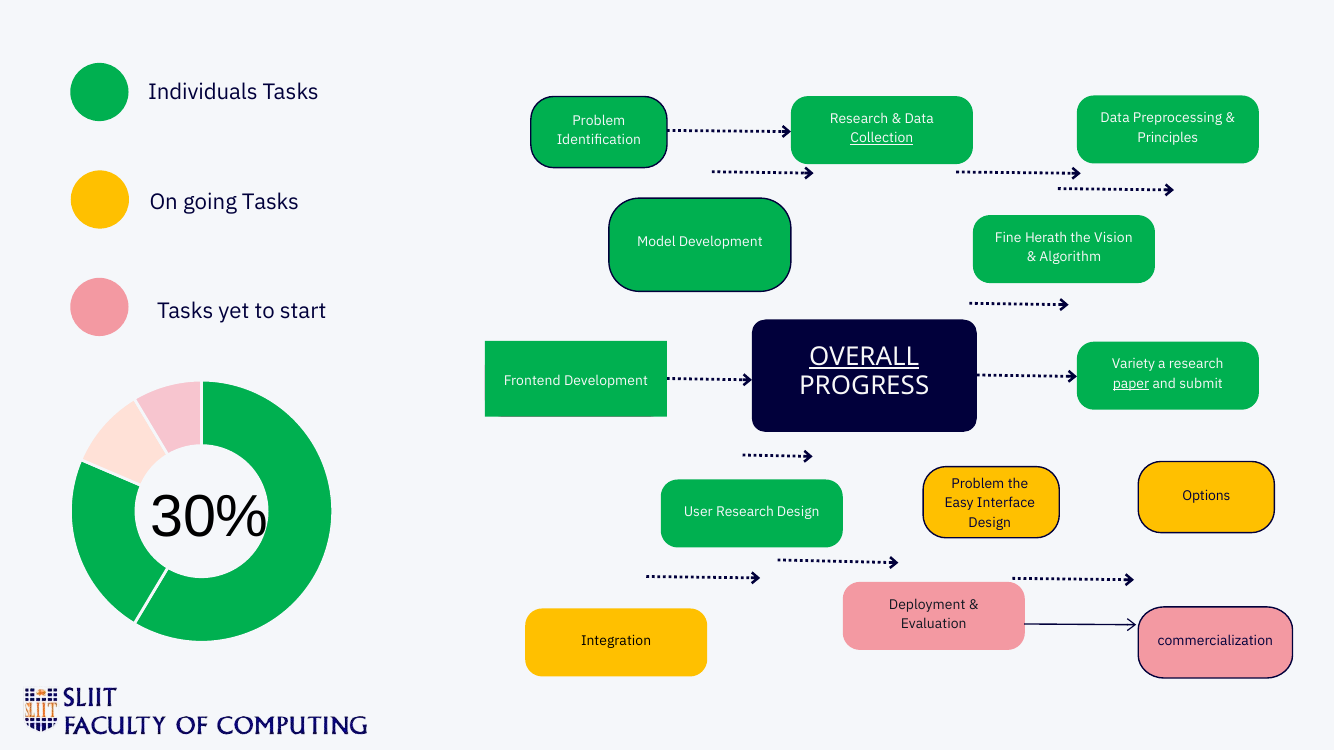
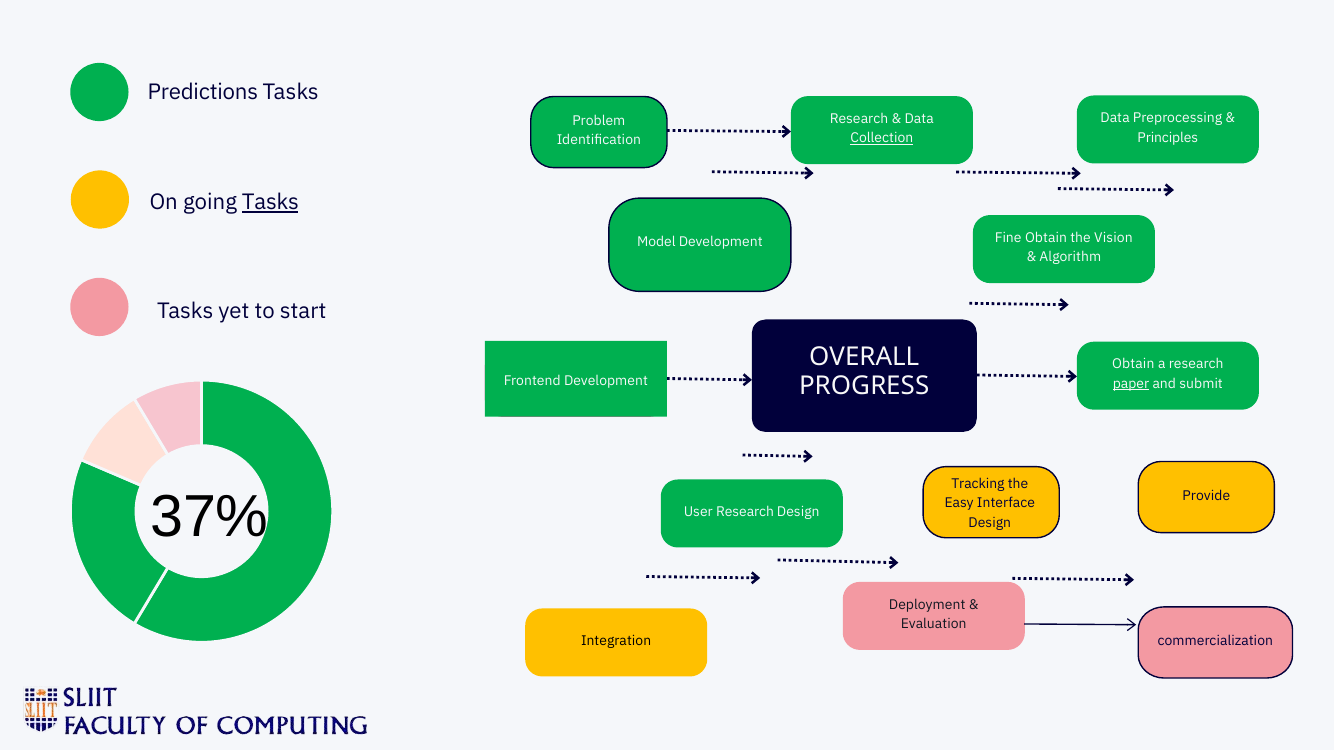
Individuals: Individuals -> Predictions
Tasks at (270, 202) underline: none -> present
Fine Herath: Herath -> Obtain
OVERALL underline: present -> none
Variety at (1133, 365): Variety -> Obtain
Problem at (978, 484): Problem -> Tracking
30%: 30% -> 37%
Options: Options -> Provide
